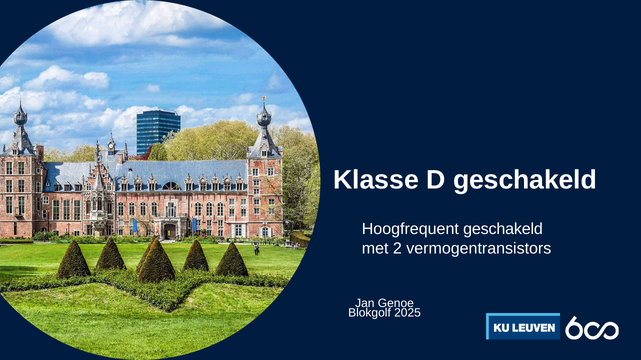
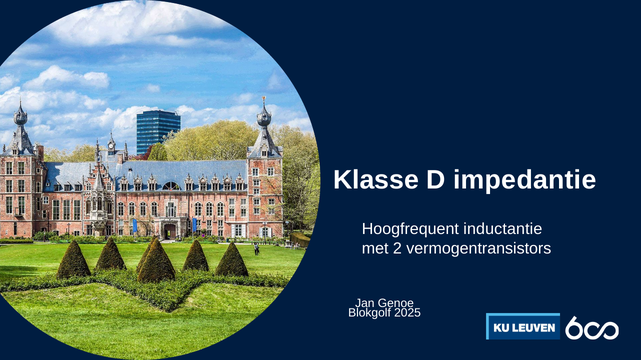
D geschakeld: geschakeld -> impedantie
Hoogfrequent geschakeld: geschakeld -> inductantie
